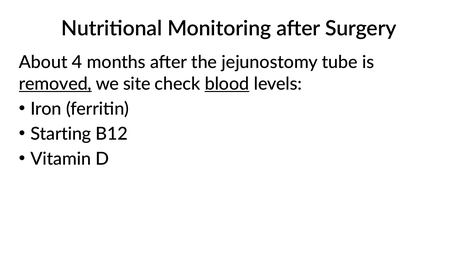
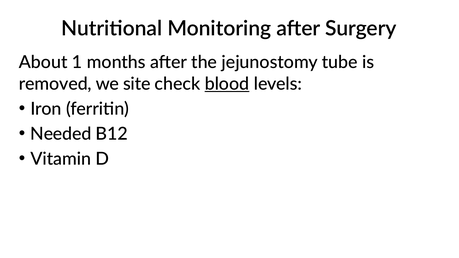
4: 4 -> 1
removed underline: present -> none
Starting: Starting -> Needed
